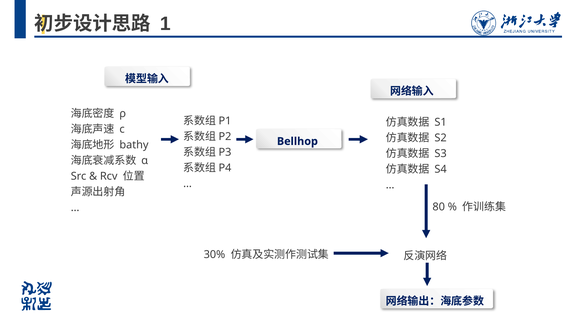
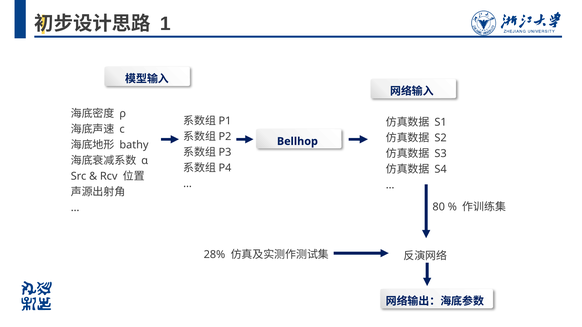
30%: 30% -> 28%
